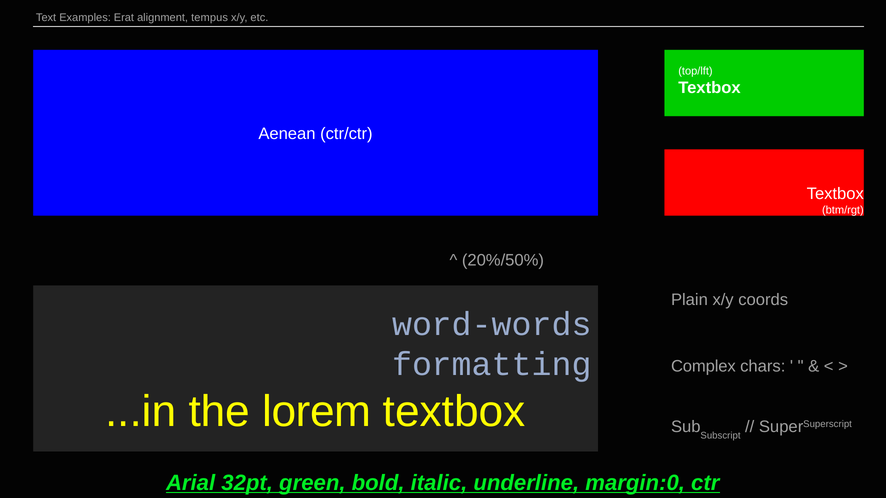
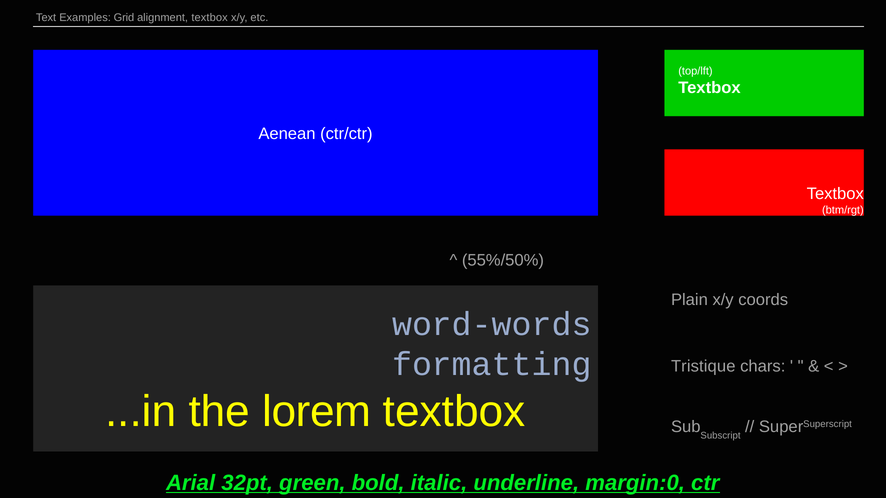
Erat: Erat -> Grid
alignment tempus: tempus -> textbox
20%/50%: 20%/50% -> 55%/50%
Complex: Complex -> Tristique
